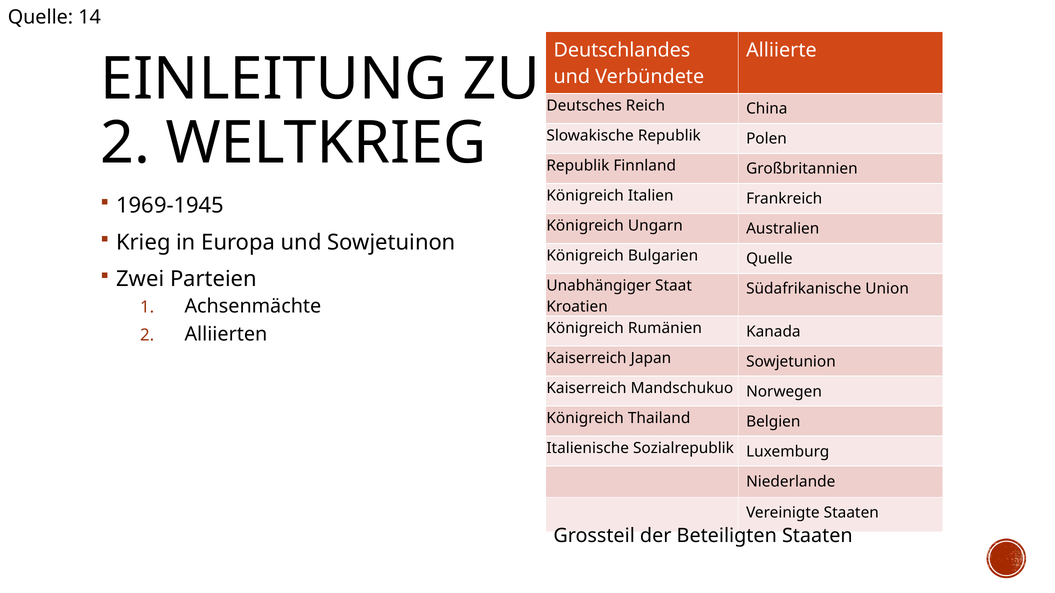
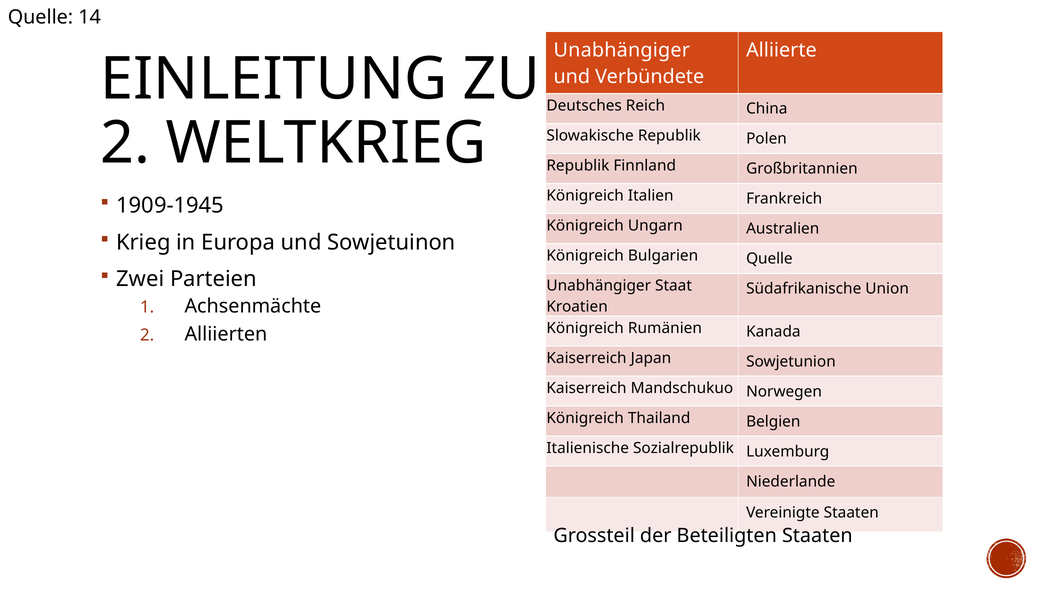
Deutschlandes at (622, 50): Deutschlandes -> Unabhängiger
1969-1945: 1969-1945 -> 1909-1945
